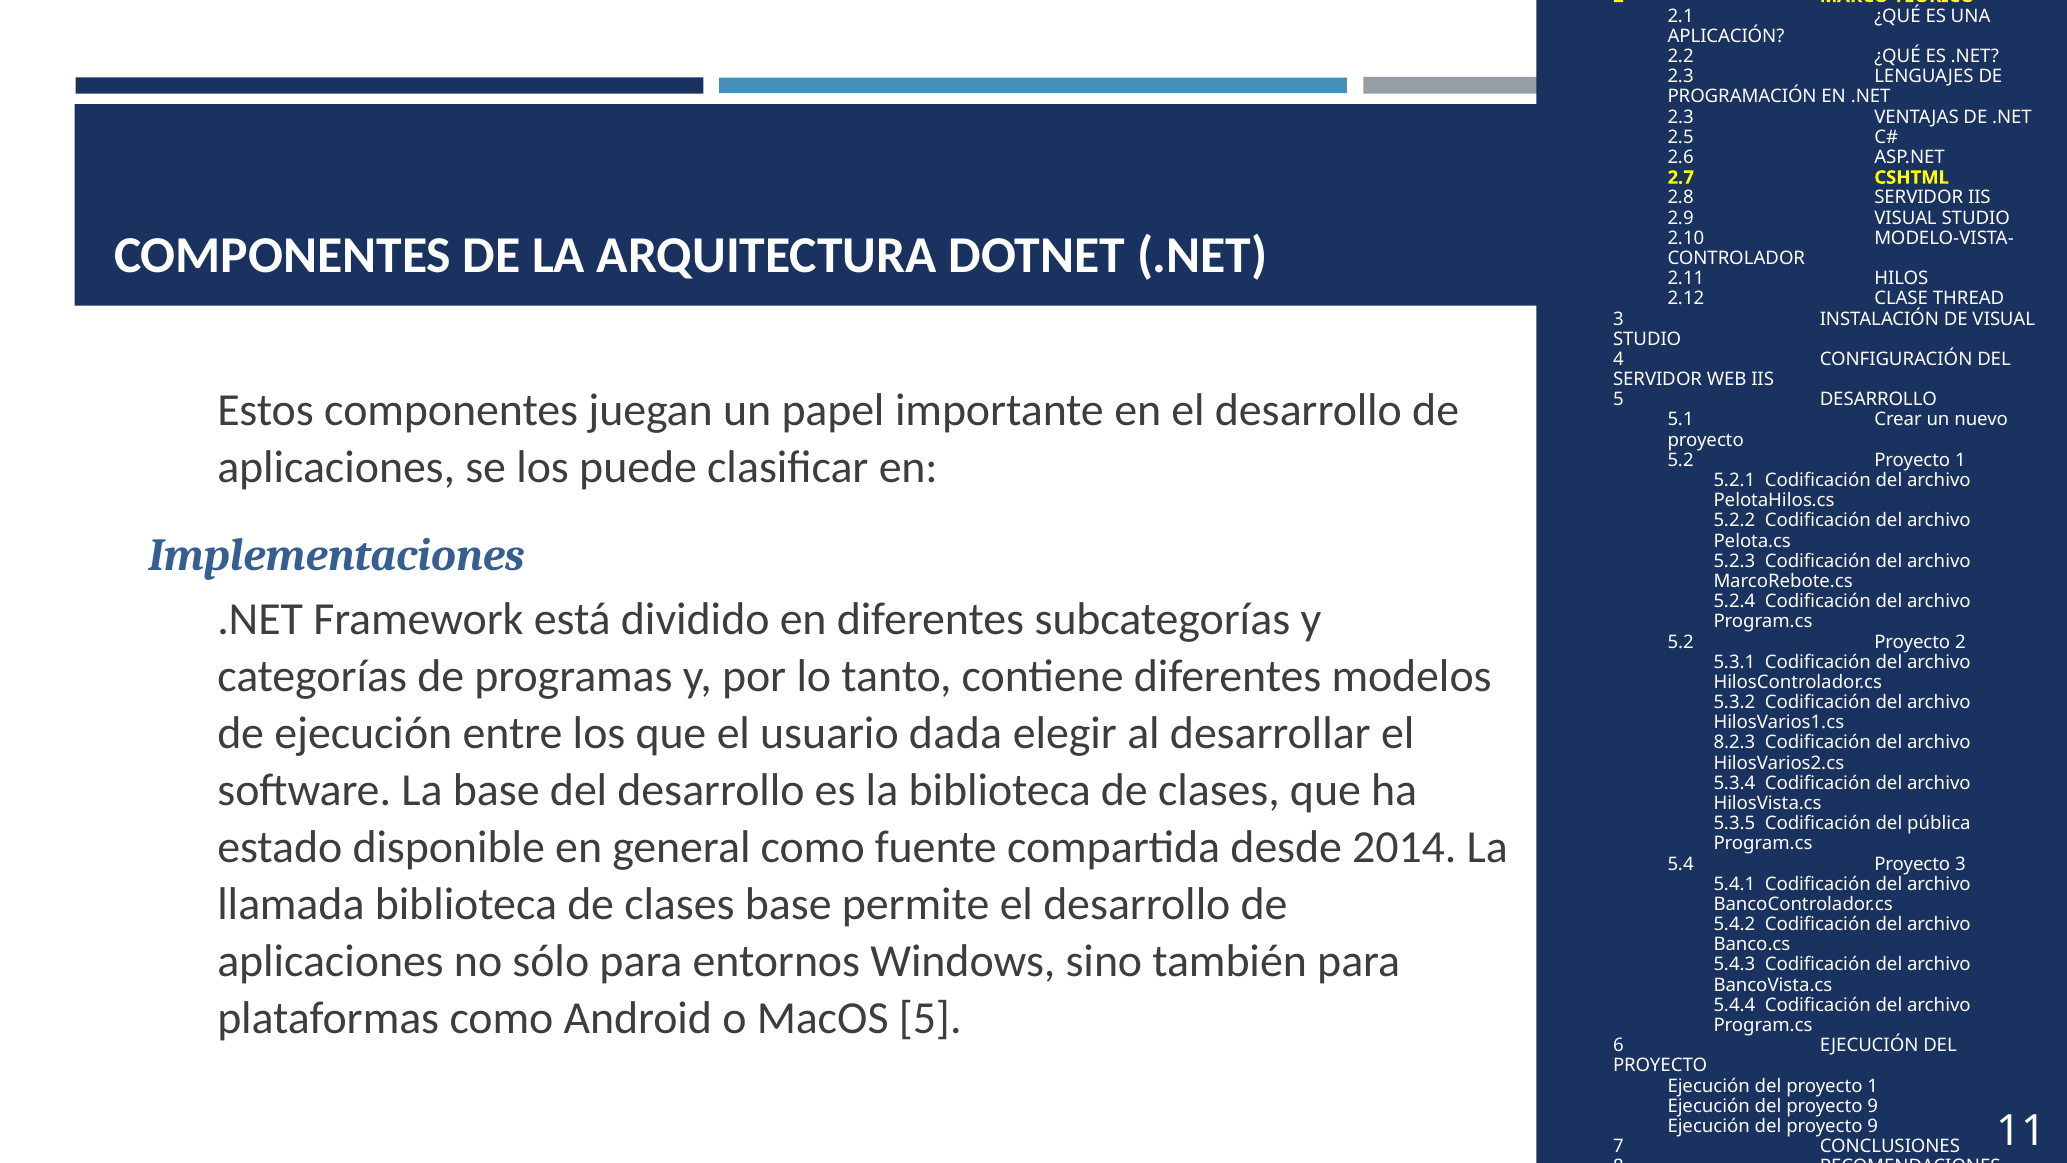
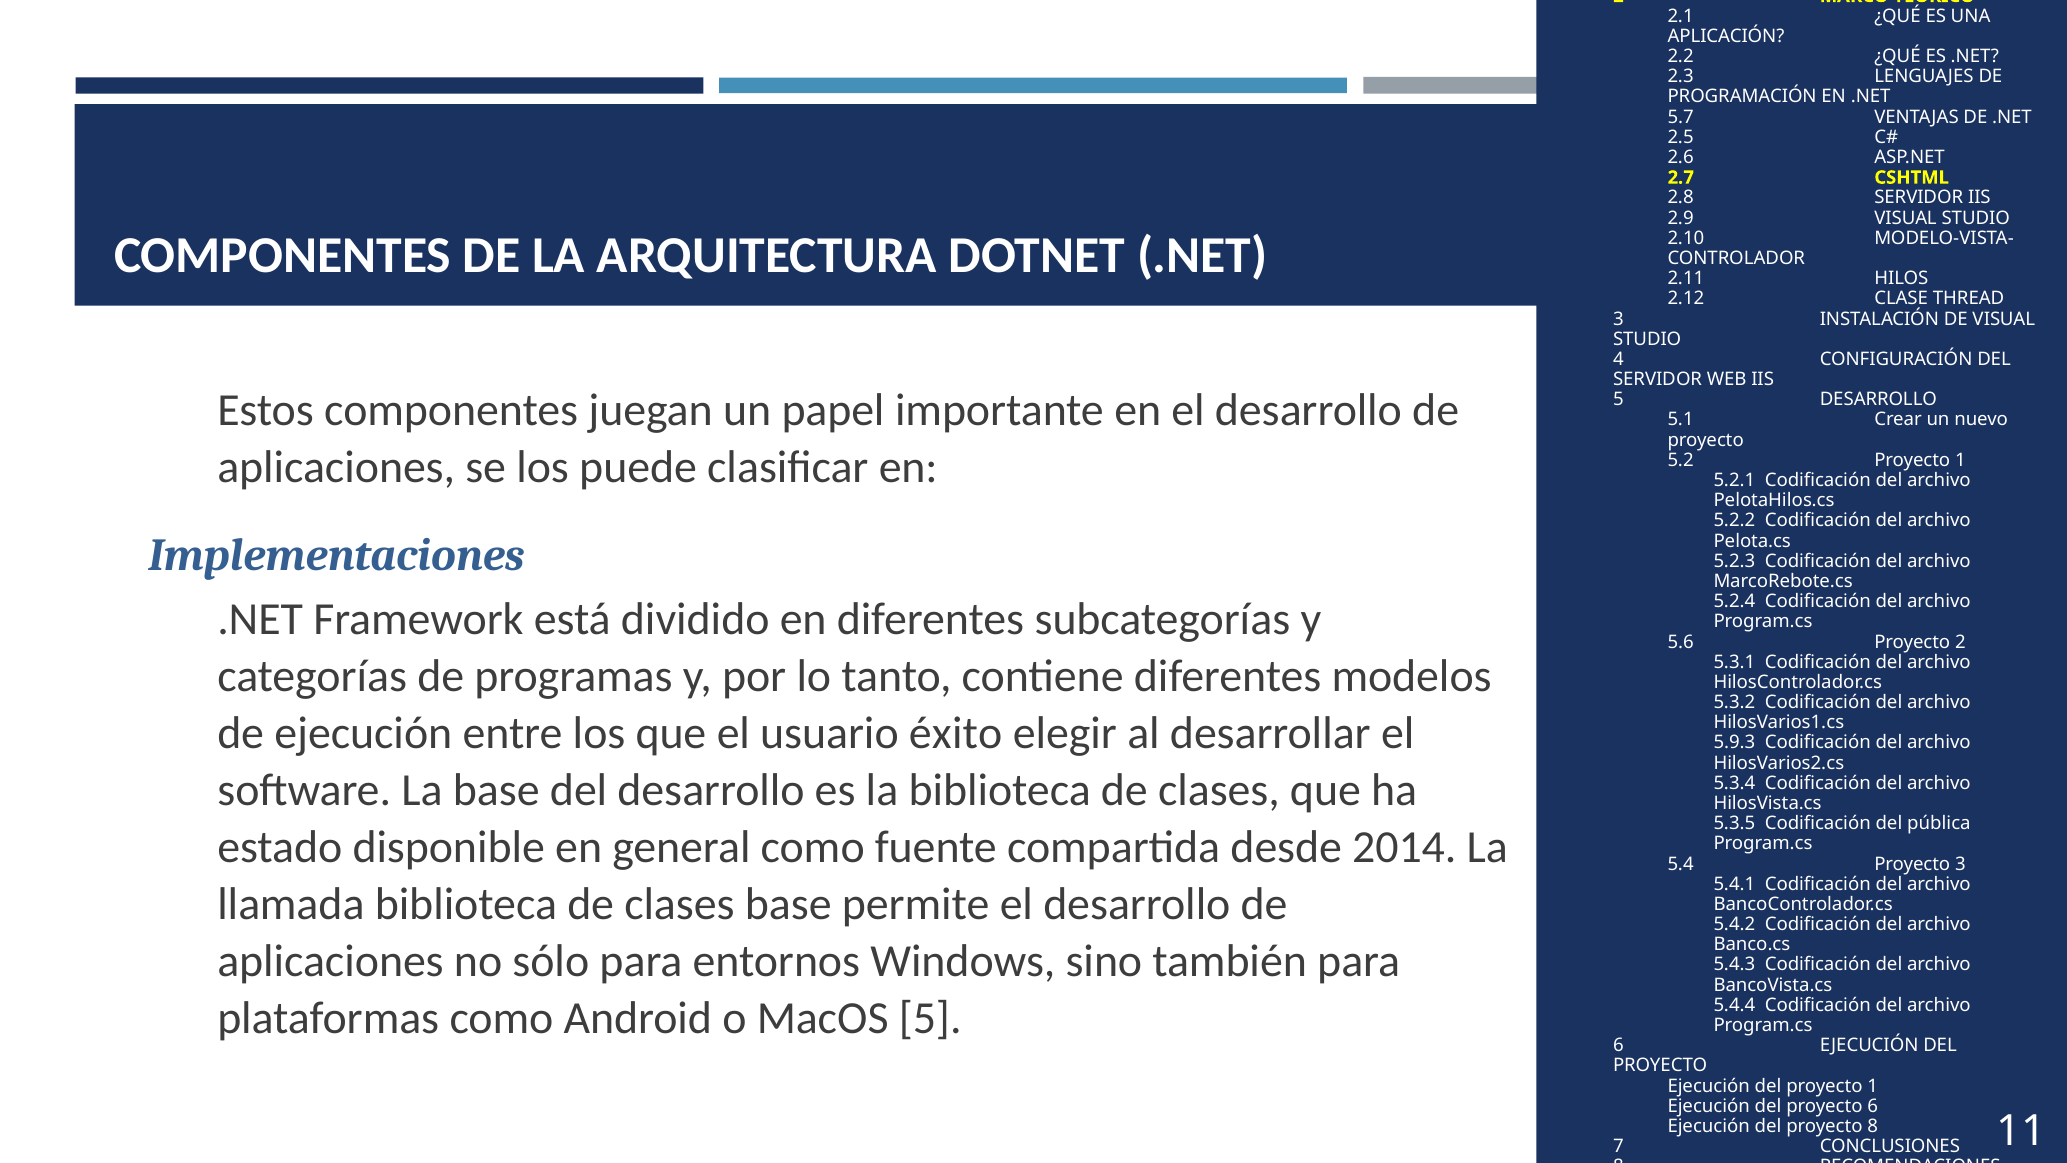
2.3 at (1681, 117): 2.3 -> 5.7
5.2 at (1681, 642): 5.2 -> 5.6
dada: dada -> éxito
8.2.3: 8.2.3 -> 5.9.3
9 at (1873, 1106): 9 -> 6
9 at (1873, 1126): 9 -> 8
